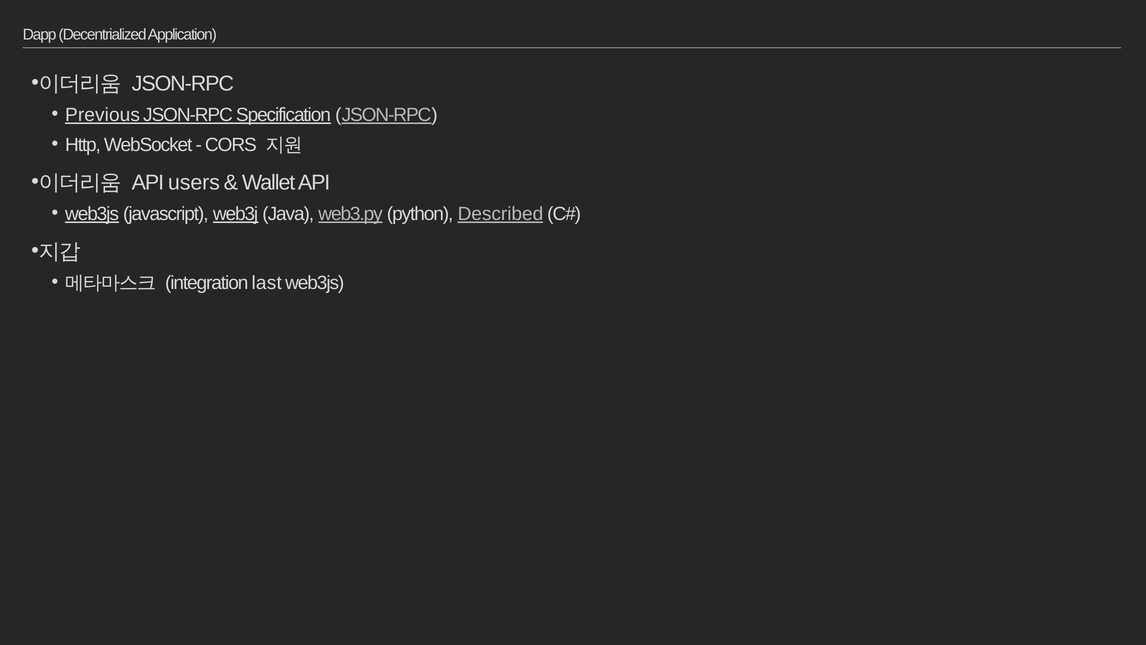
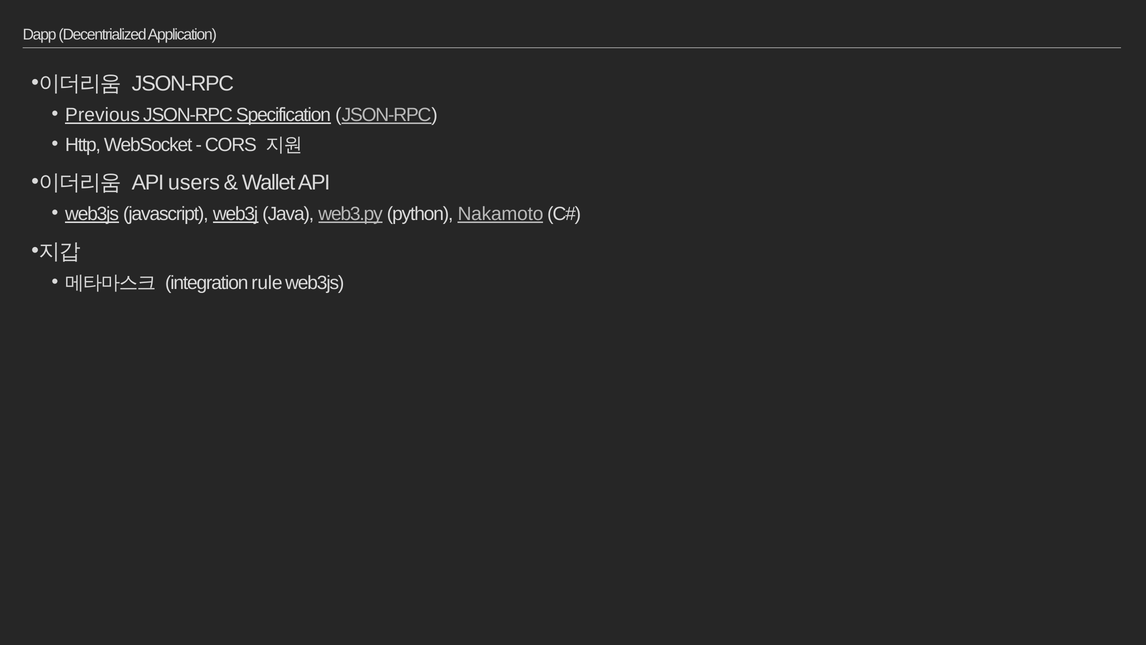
Described: Described -> Nakamoto
last: last -> rule
